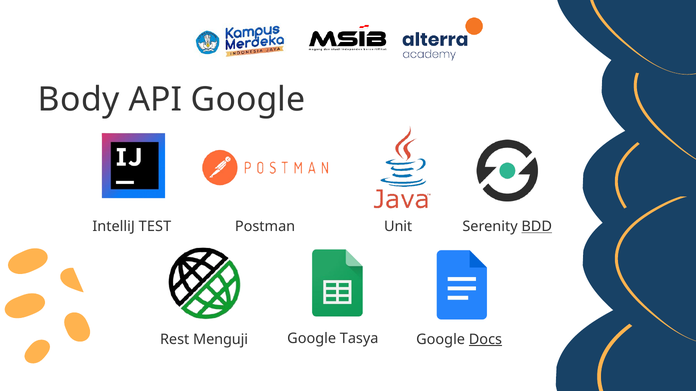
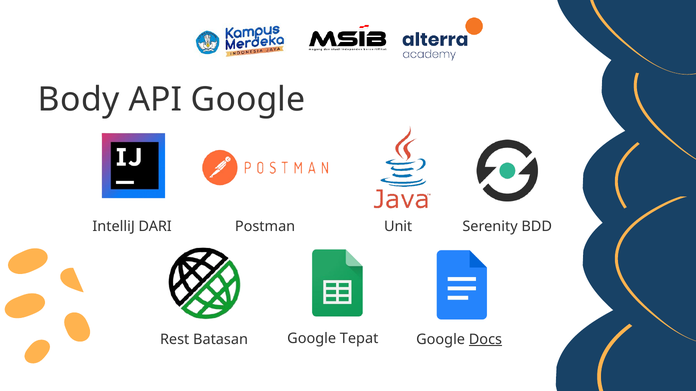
TEST: TEST -> DARI
BDD underline: present -> none
Tasya: Tasya -> Tepat
Menguji: Menguji -> Batasan
